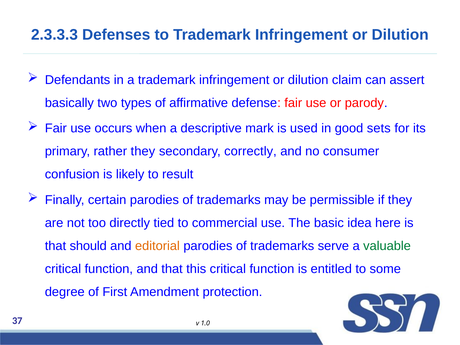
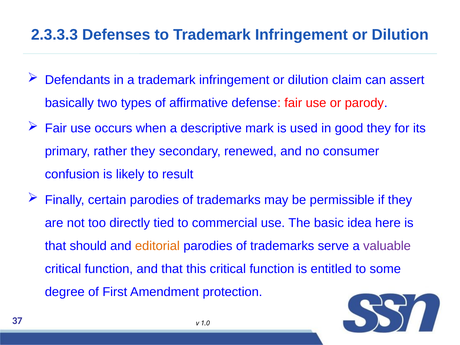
good sets: sets -> they
correctly: correctly -> renewed
valuable colour: green -> purple
